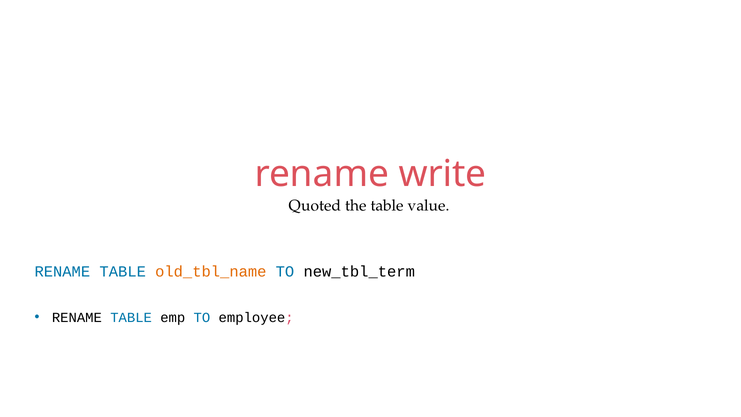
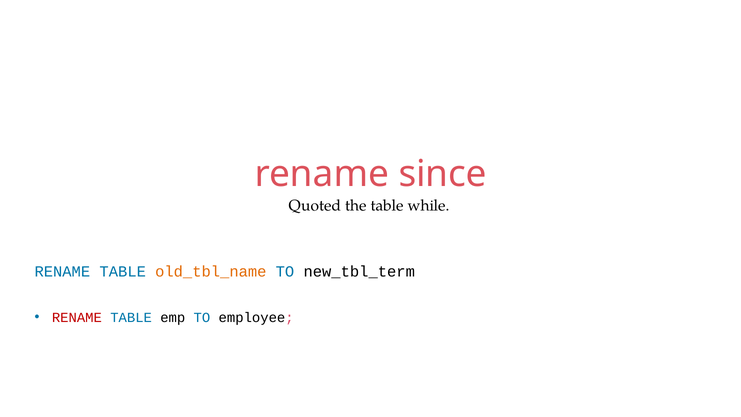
write: write -> since
value: value -> while
RENAME at (77, 317) colour: black -> red
